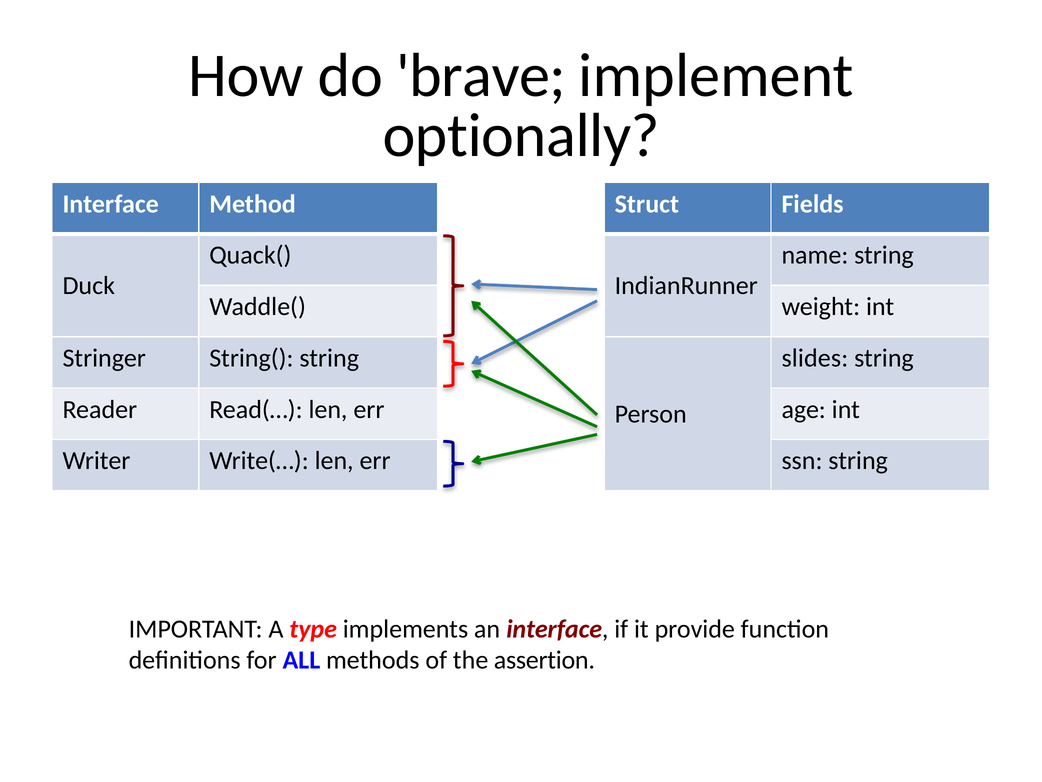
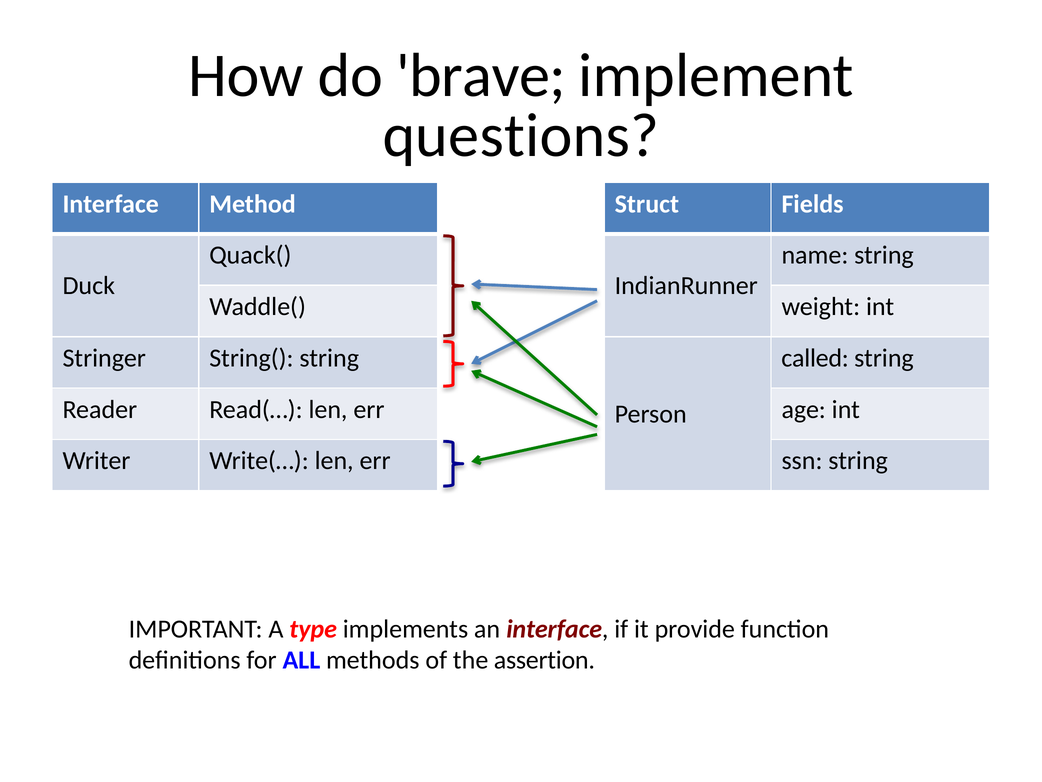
optionally: optionally -> questions
slides: slides -> called
